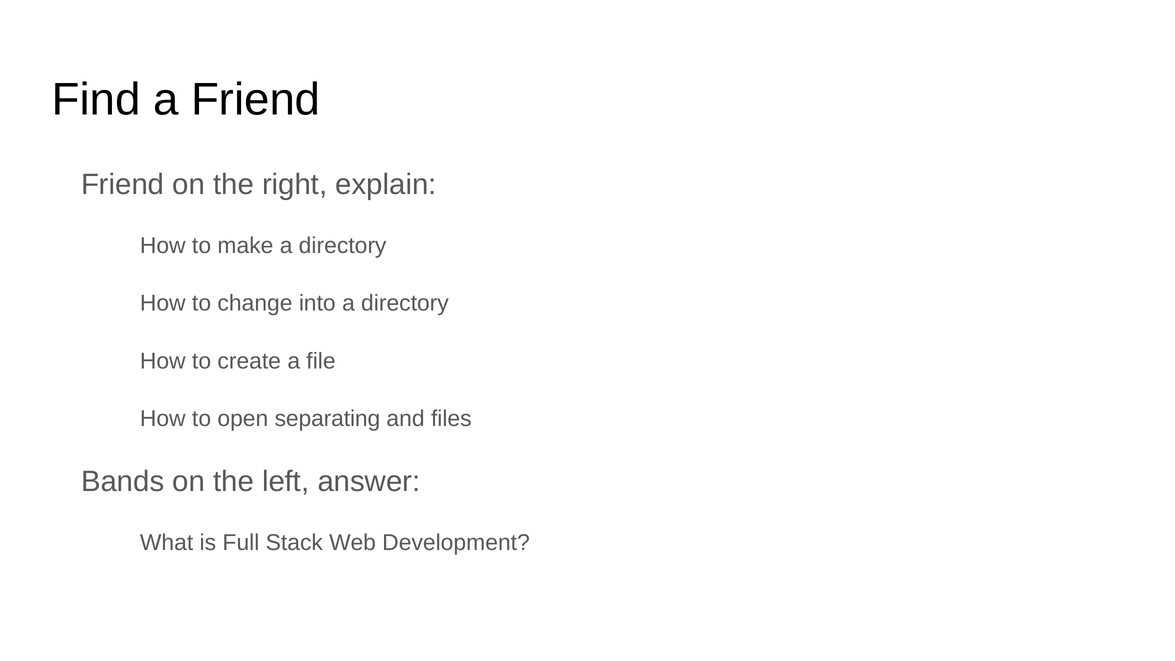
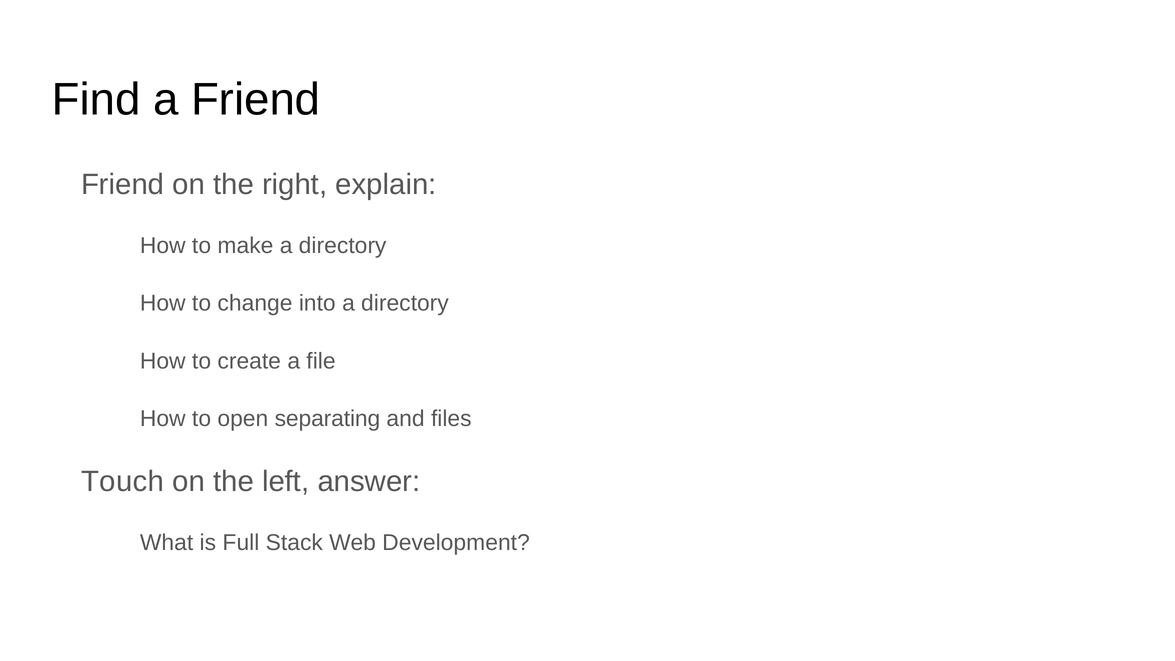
Bands: Bands -> Touch
